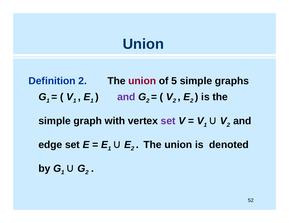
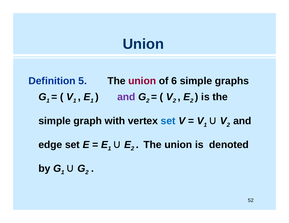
Definition 2: 2 -> 5
5: 5 -> 6
set at (168, 121) colour: purple -> blue
